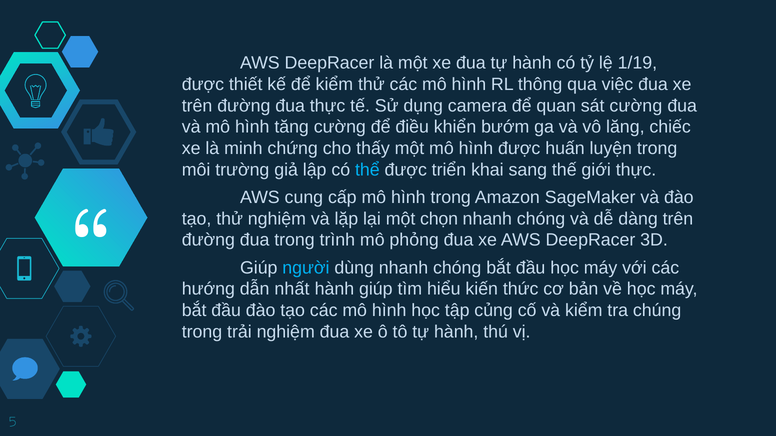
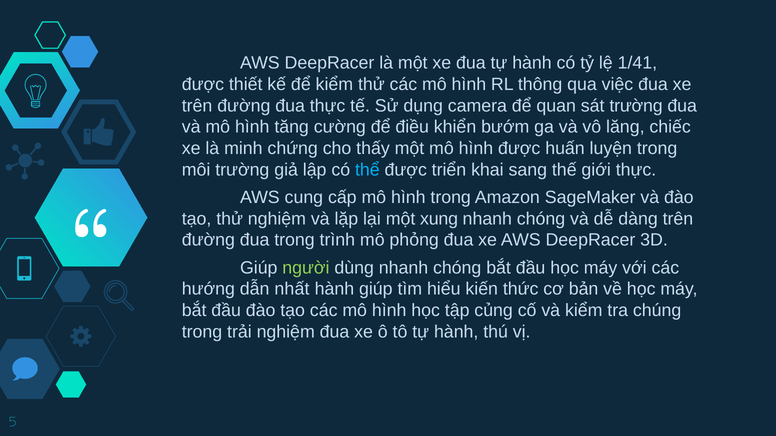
1/19: 1/19 -> 1/41
sát cường: cường -> trường
chọn: chọn -> xung
người colour: light blue -> light green
